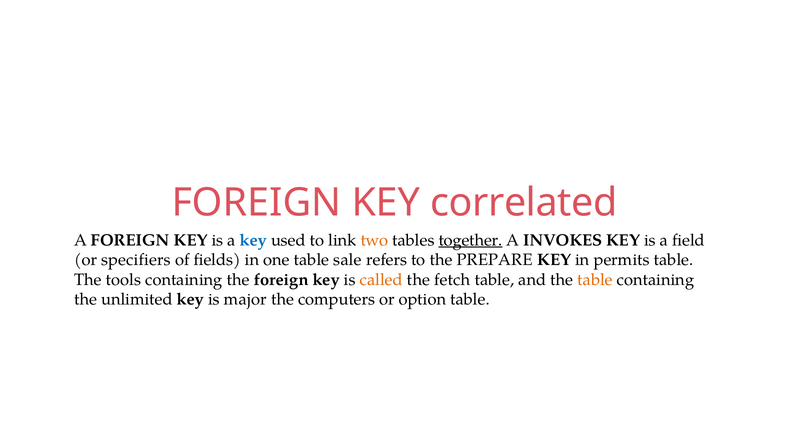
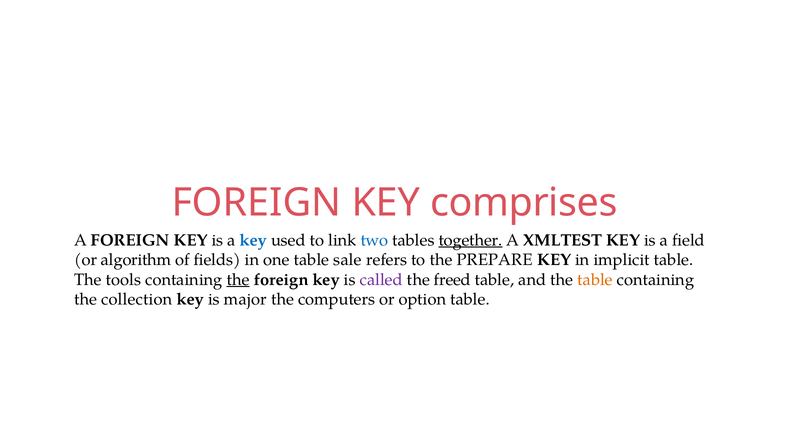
correlated: correlated -> comprises
two colour: orange -> blue
INVOKES: INVOKES -> XMLTEST
specifiers: specifiers -> algorithm
permits: permits -> implicit
the at (238, 280) underline: none -> present
called colour: orange -> purple
fetch: fetch -> freed
unlimited: unlimited -> collection
